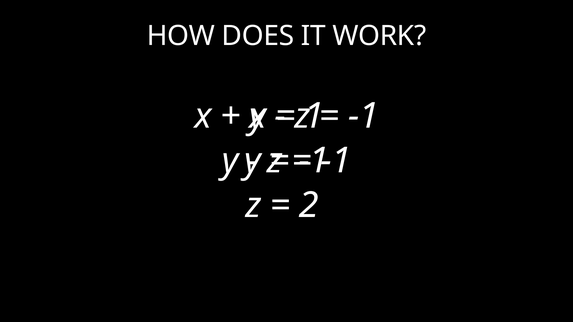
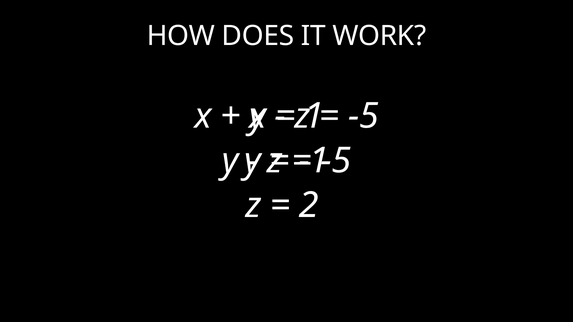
-1 at (363, 116): -1 -> -5
-1 at (336, 161): -1 -> -5
